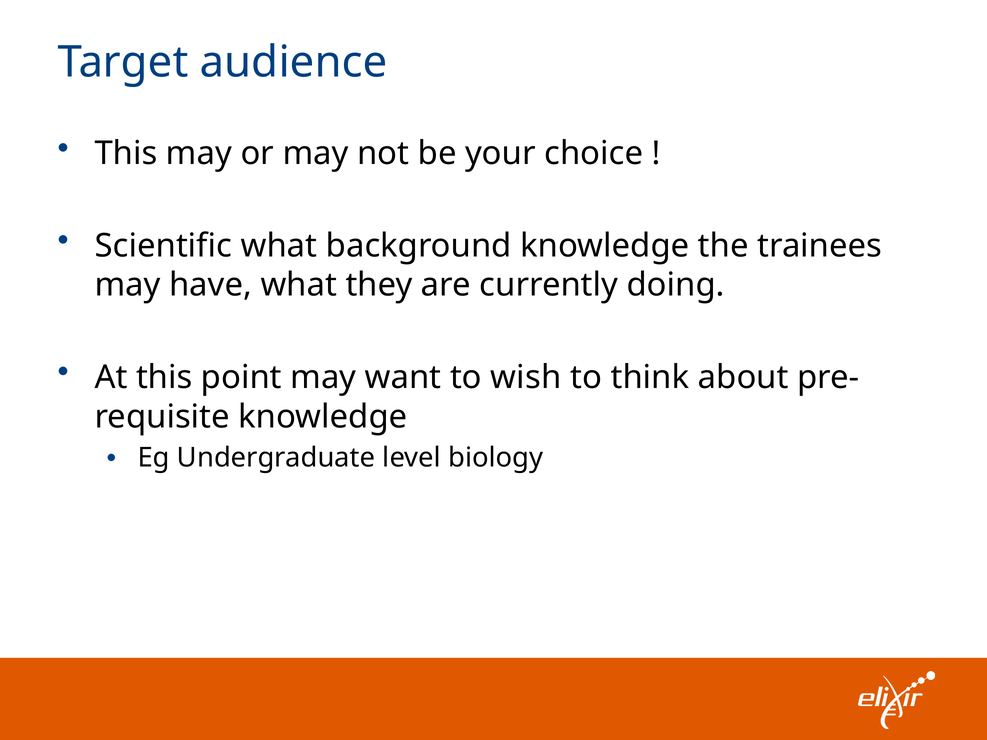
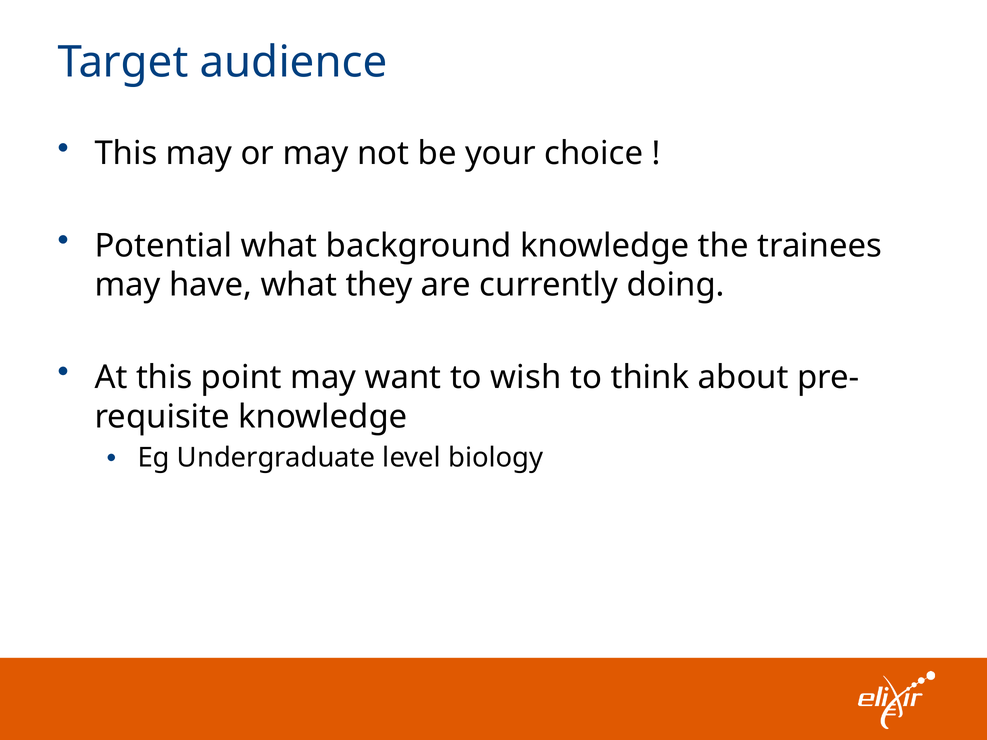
Scientific: Scientific -> Potential
